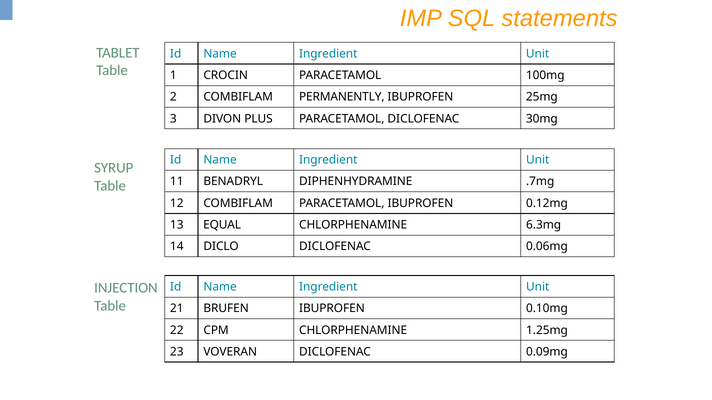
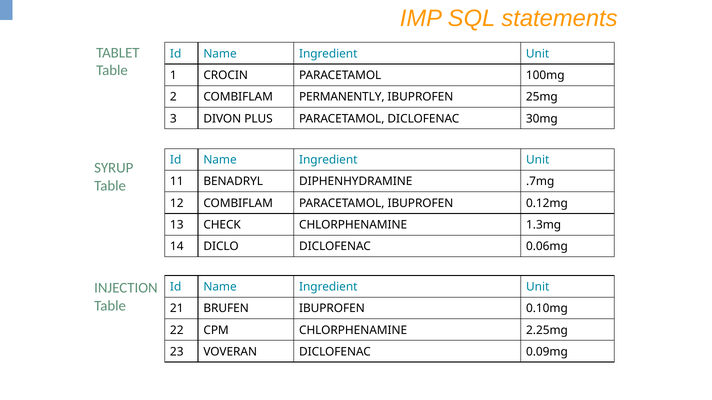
EQUAL: EQUAL -> CHECK
6.3mg: 6.3mg -> 1.3mg
1.25mg: 1.25mg -> 2.25mg
